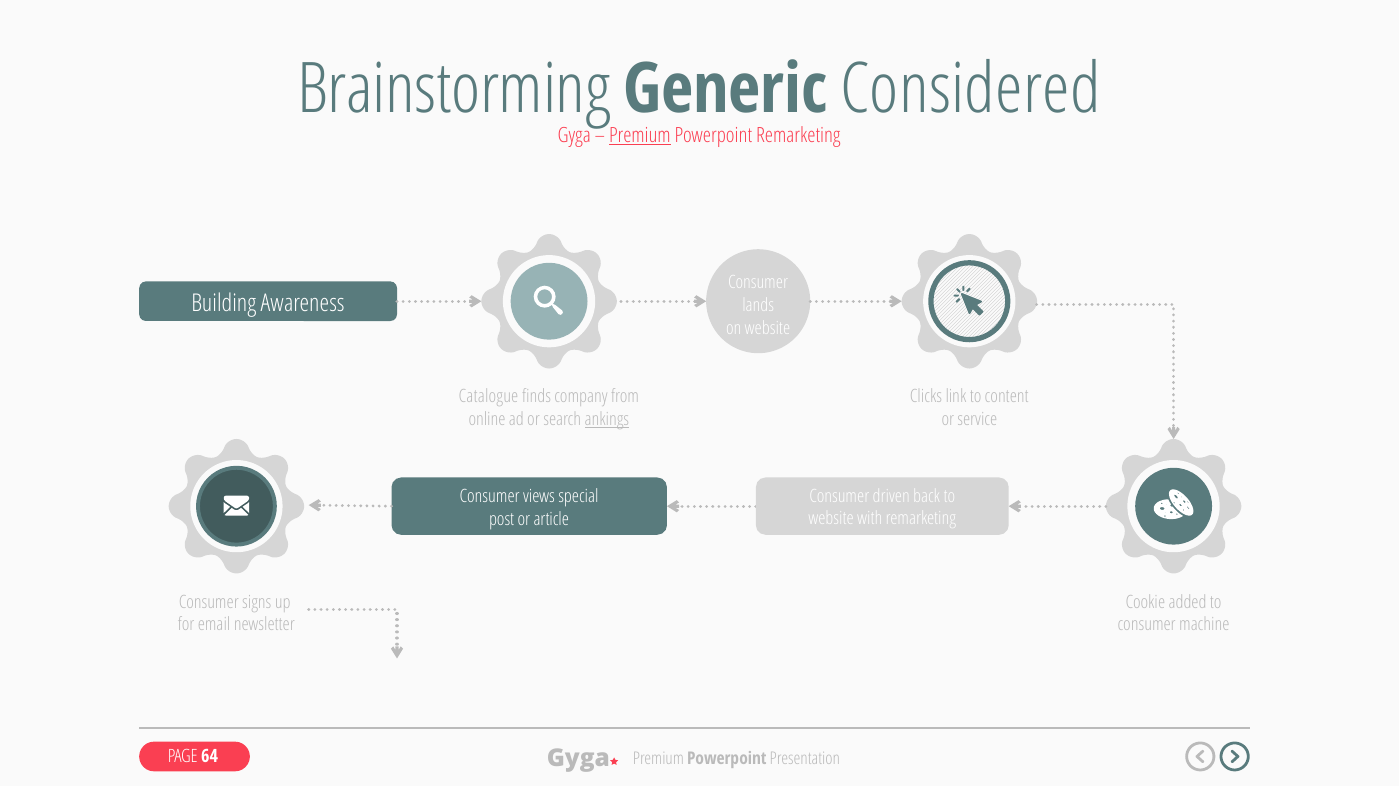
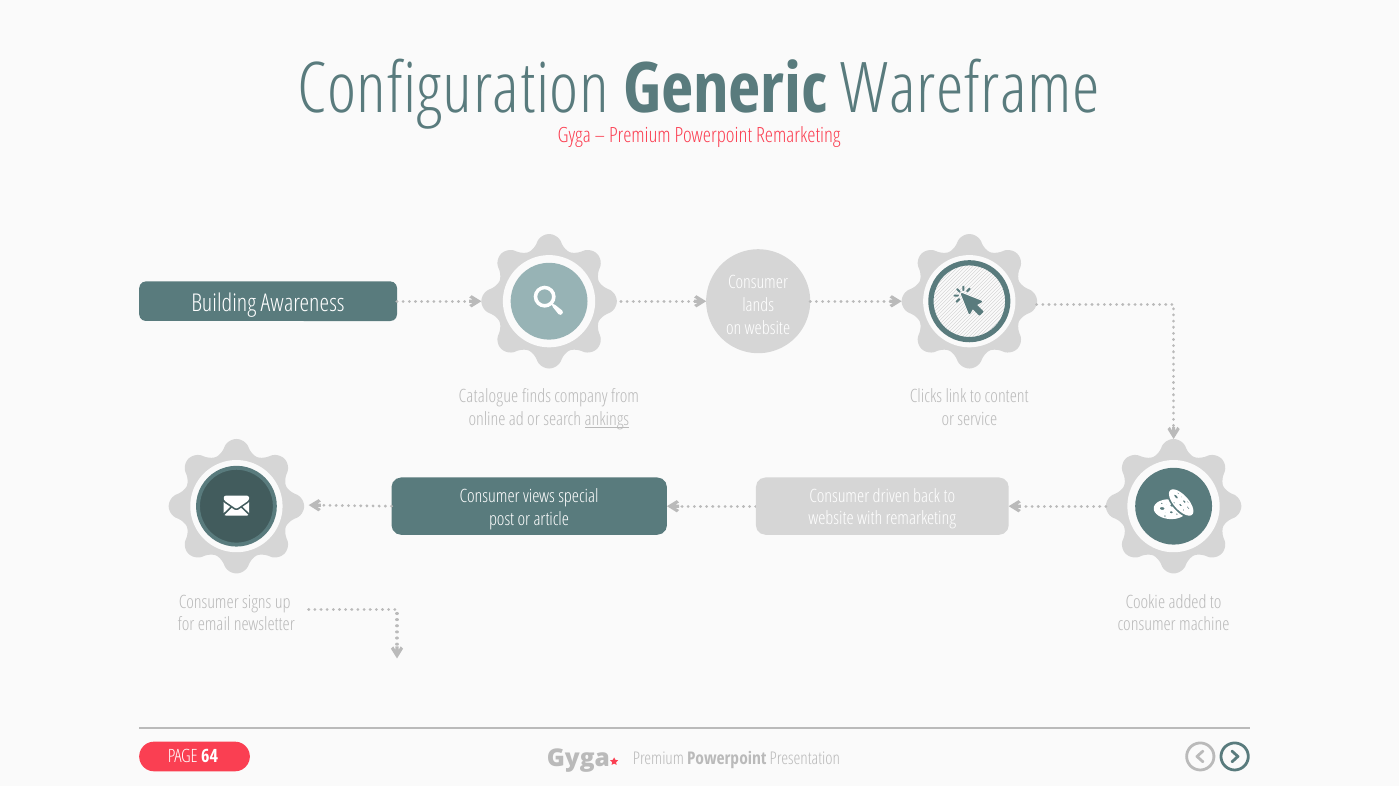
Brainstorming: Brainstorming -> Configuration
Considered: Considered -> Wareframe
Premium at (640, 136) underline: present -> none
